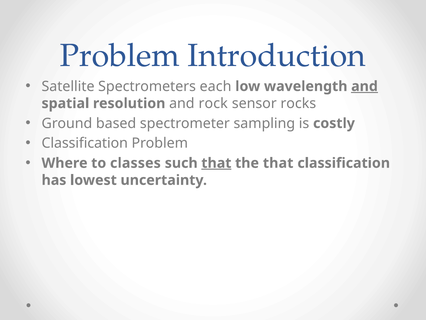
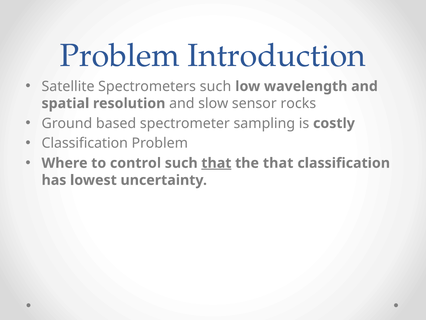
Spectrometers each: each -> such
and at (365, 86) underline: present -> none
rock: rock -> slow
classes: classes -> control
